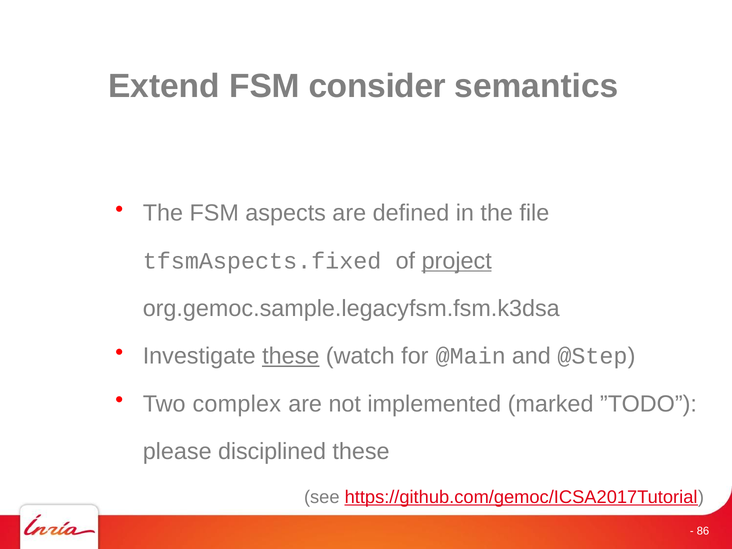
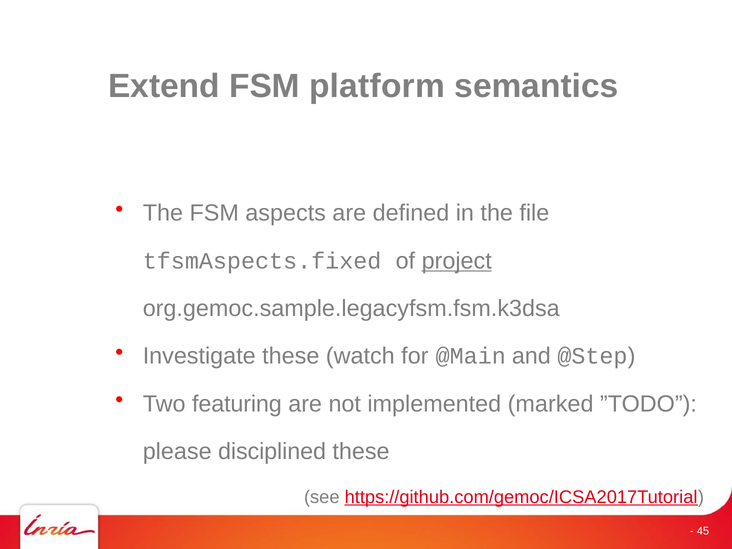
consider: consider -> platform
these at (291, 356) underline: present -> none
complex: complex -> featuring
86: 86 -> 45
